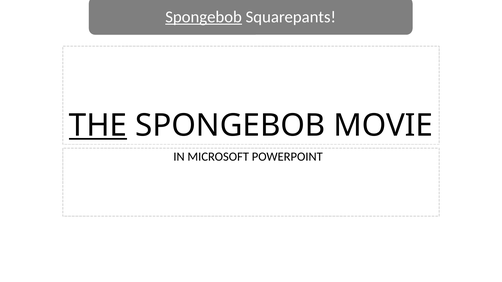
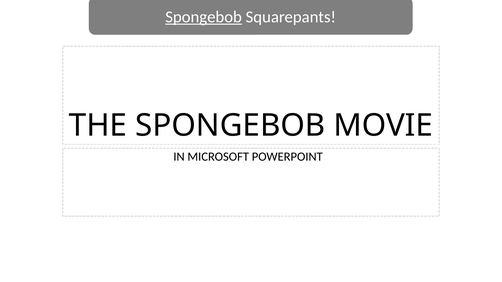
THE underline: present -> none
